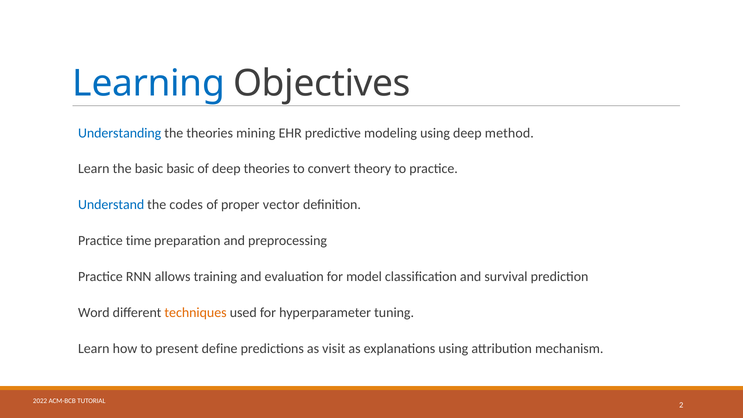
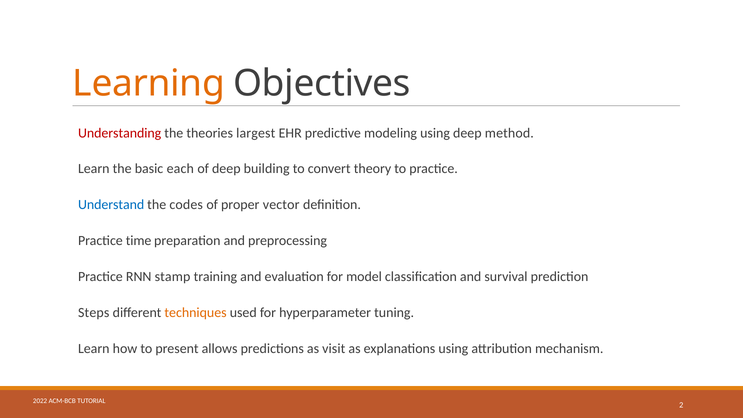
Learning colour: blue -> orange
Understanding colour: blue -> red
mining: mining -> largest
basic basic: basic -> each
deep theories: theories -> building
allows: allows -> stamp
Word: Word -> Steps
define: define -> allows
